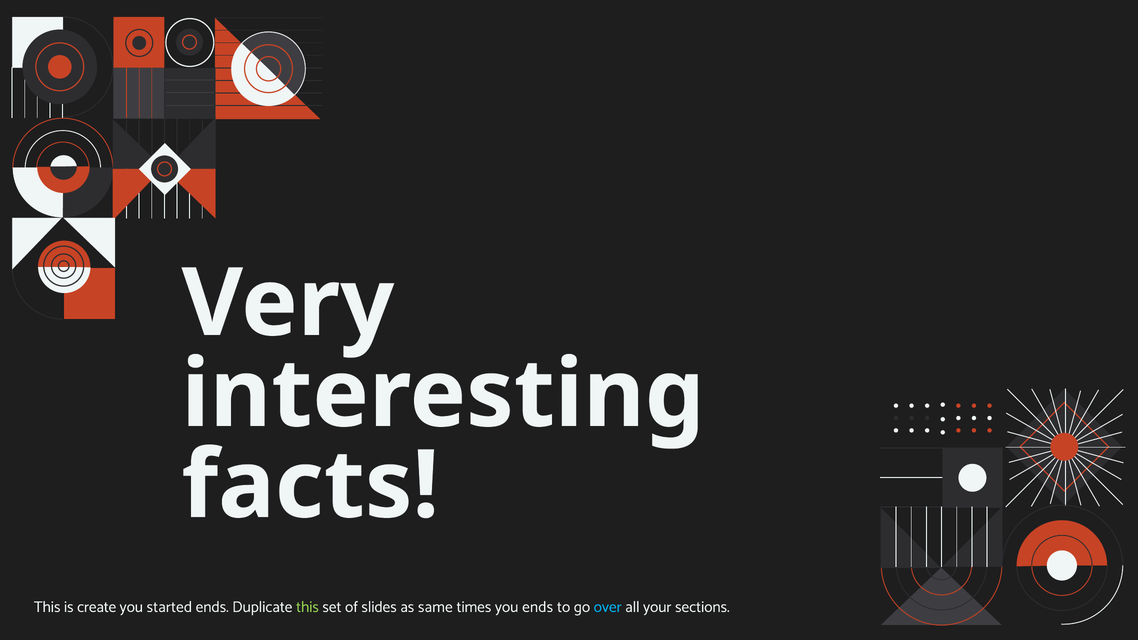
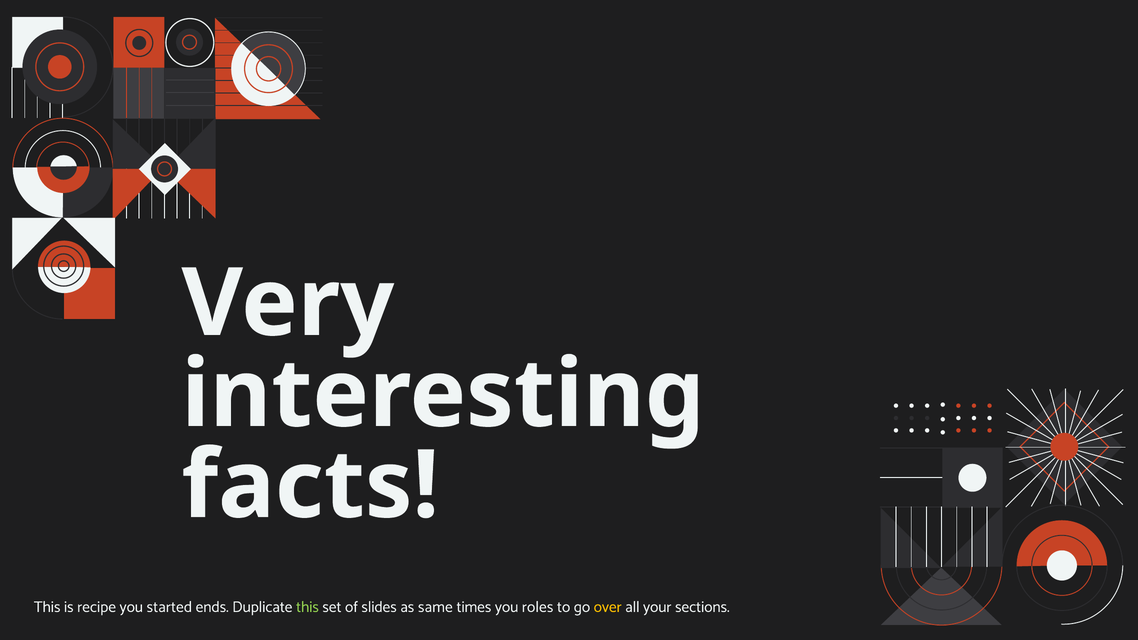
create: create -> recipe
you ends: ends -> roles
over colour: light blue -> yellow
